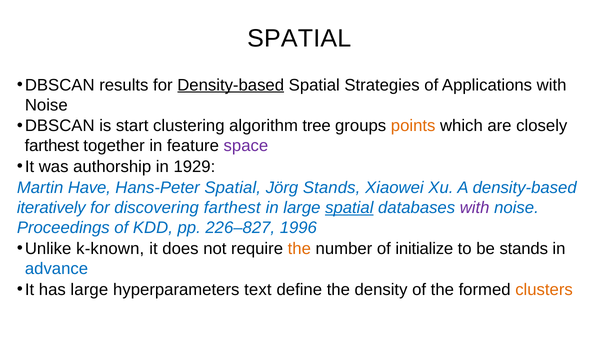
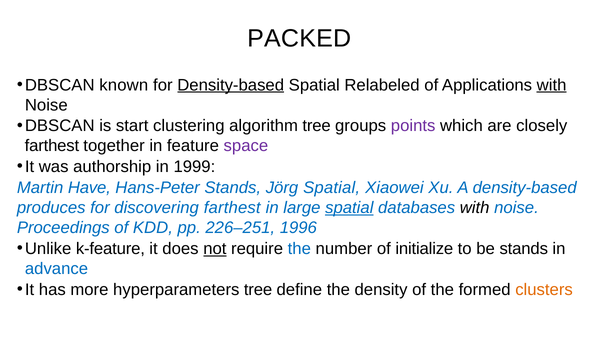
SPATIAL at (299, 39): SPATIAL -> PACKED
results: results -> known
Strategies: Strategies -> Relabeled
with at (552, 85) underline: none -> present
points colour: orange -> purple
1929: 1929 -> 1999
Hans-Peter Spatial: Spatial -> Stands
Jörg Stands: Stands -> Spatial
iteratively: iteratively -> produces
with at (475, 208) colour: purple -> black
226–827: 226–827 -> 226–251
k-known: k-known -> k-feature
not underline: none -> present
the at (299, 249) colour: orange -> blue
has large: large -> more
hyperparameters text: text -> tree
